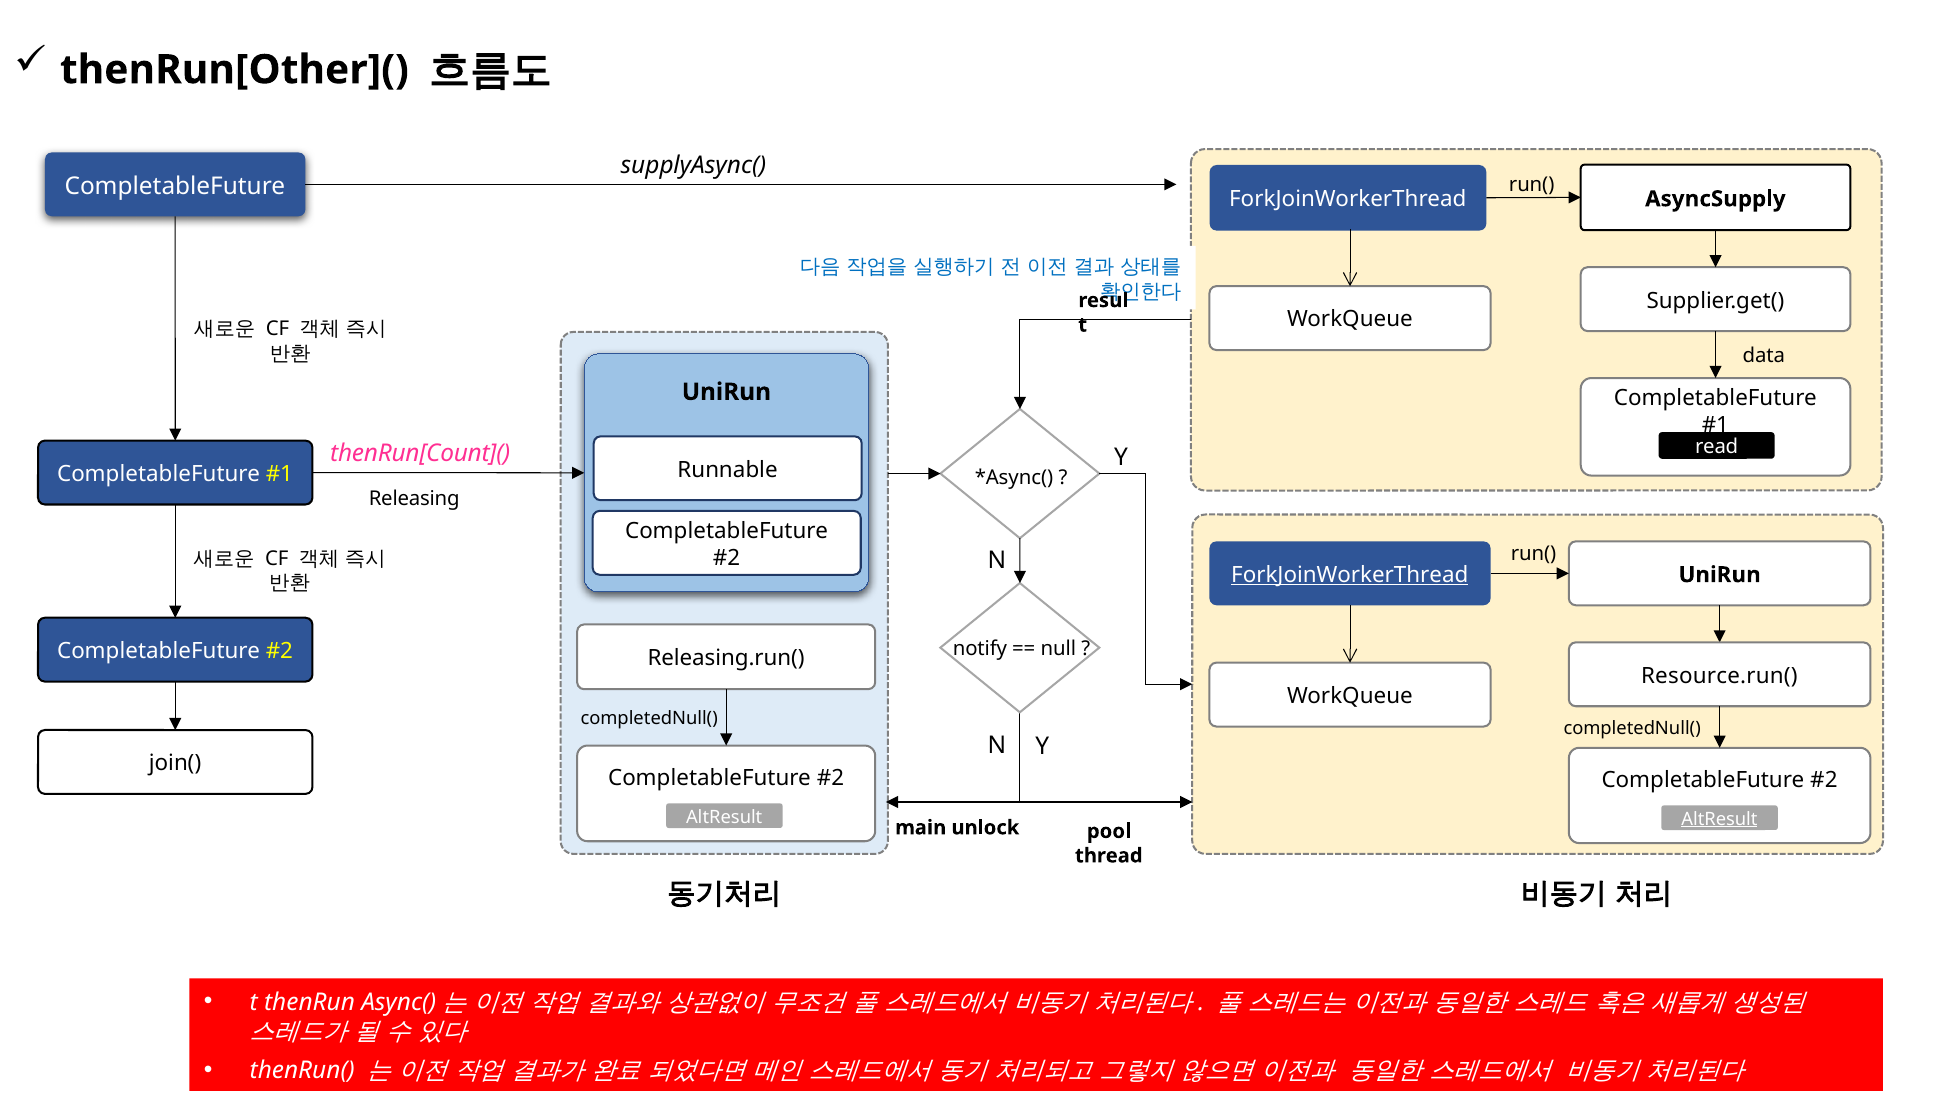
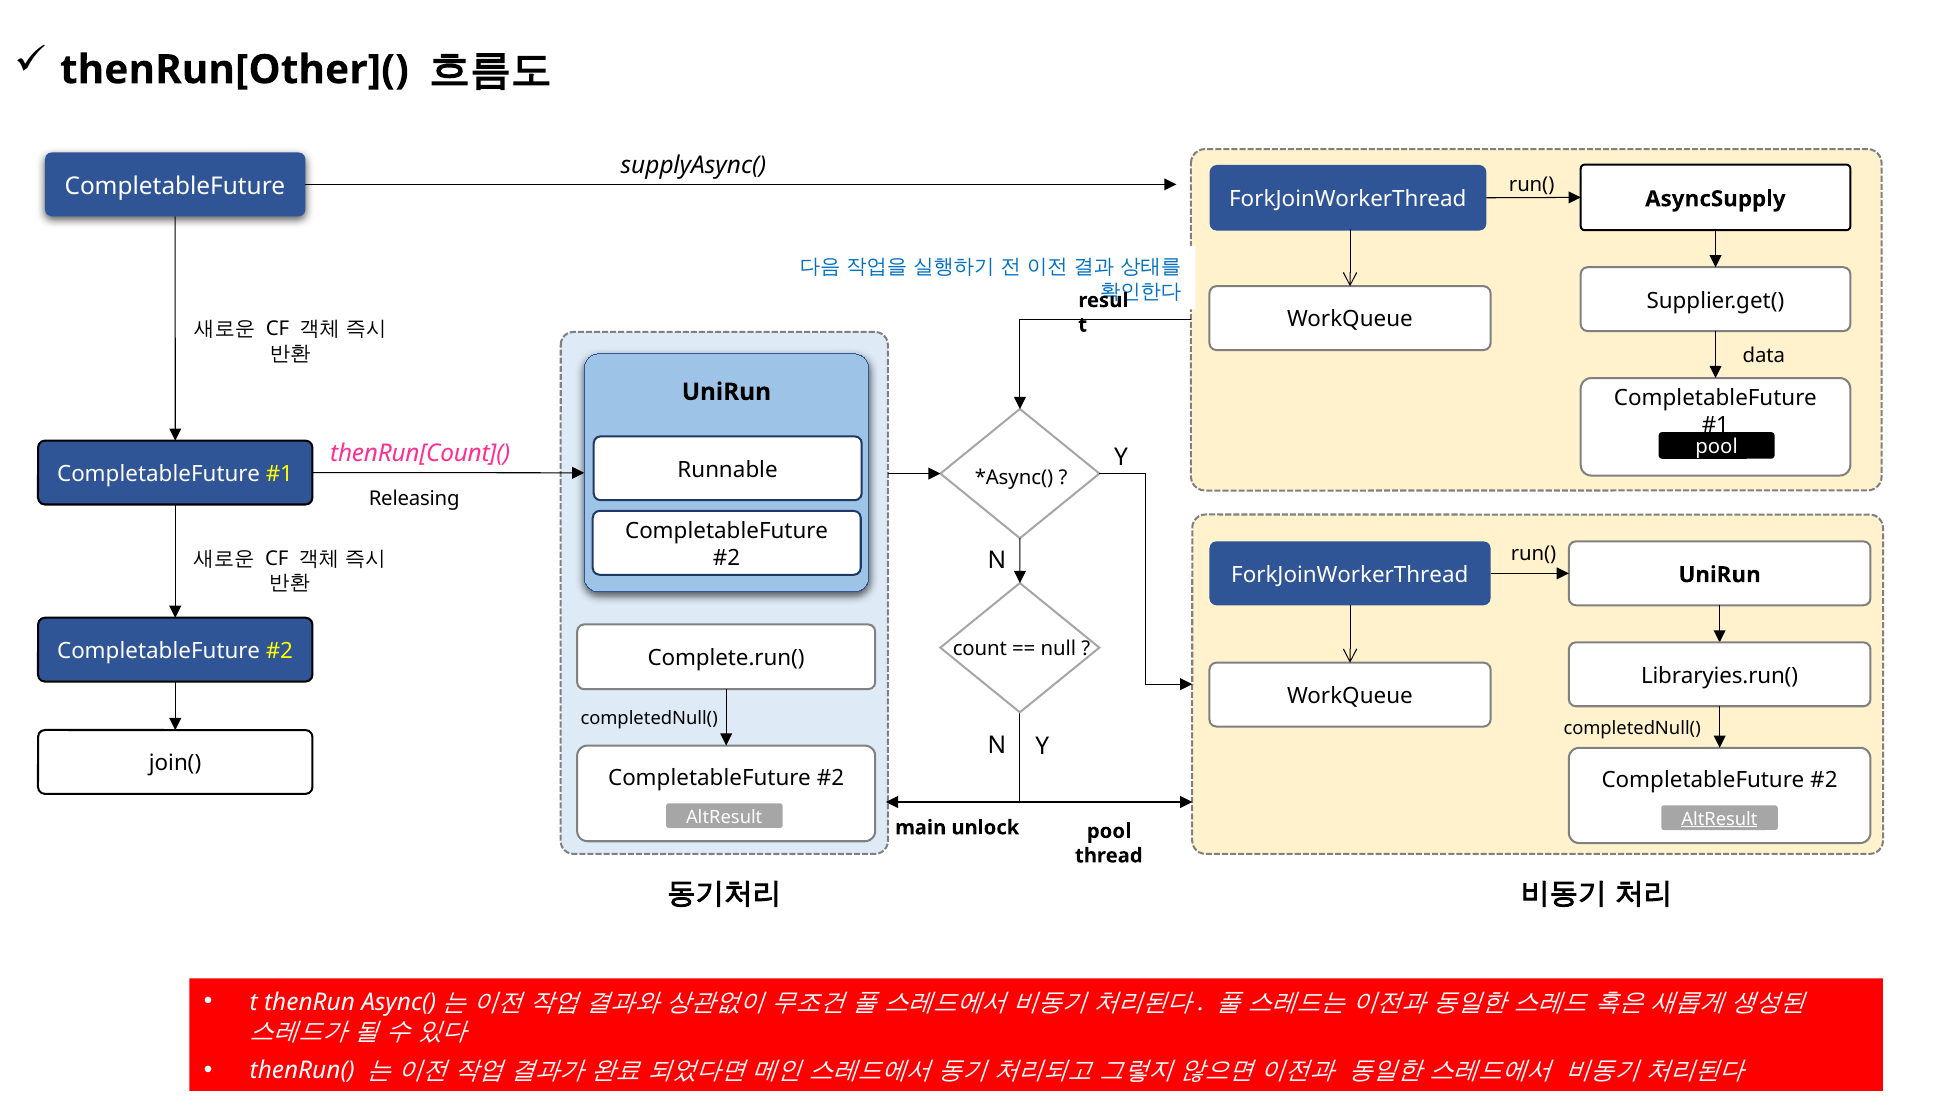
read at (1717, 447): read -> pool
ForkJoinWorkerThread at (1350, 575) underline: present -> none
notify: notify -> count
Releasing.run(: Releasing.run( -> Complete.run(
Resource.run(: Resource.run( -> Libraryies.run(
